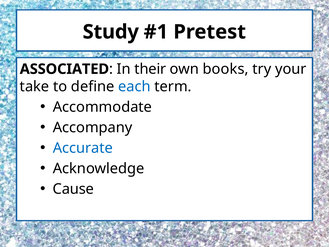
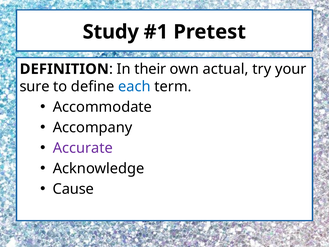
ASSOCIATED: ASSOCIATED -> DEFINITION
books: books -> actual
take: take -> sure
Accurate colour: blue -> purple
